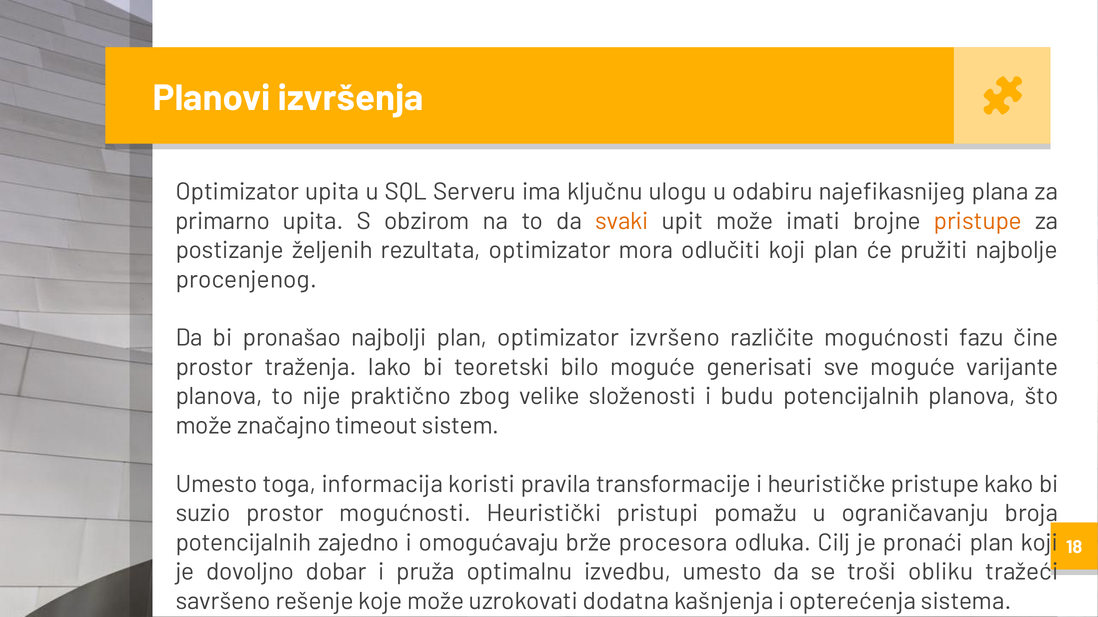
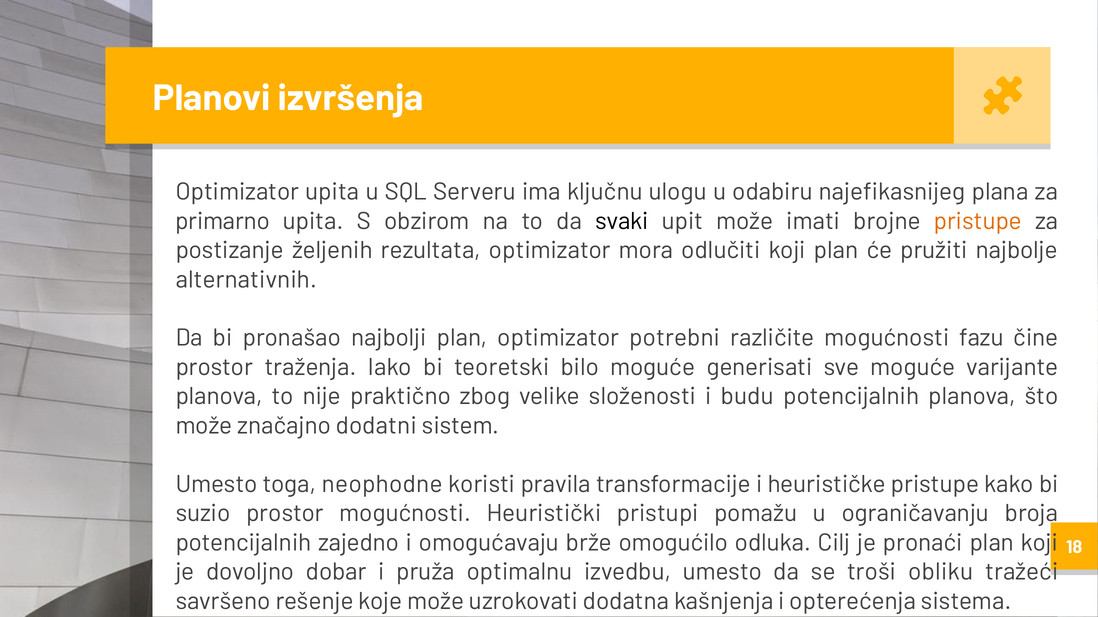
svaki colour: orange -> black
procenjenog: procenjenog -> alternativnih
izvršeno: izvršeno -> potrebni
timeout: timeout -> dodatni
informacija: informacija -> neophodne
procesora: procesora -> omogućilo
